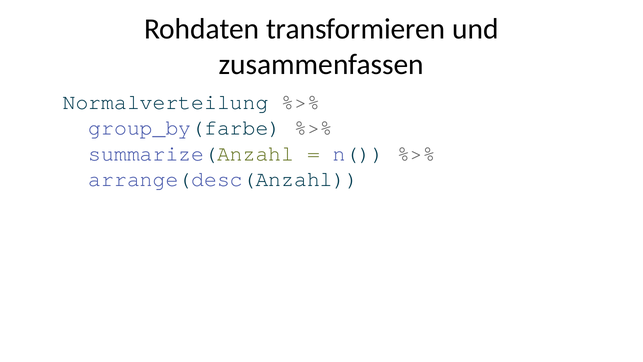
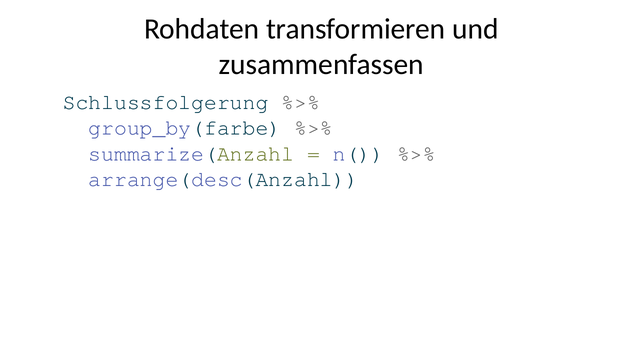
Normalverteilung: Normalverteilung -> Schlussfolgerung
